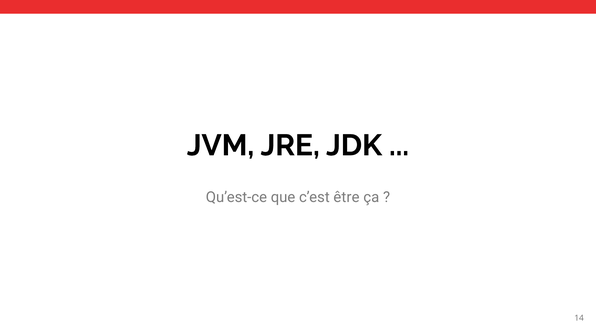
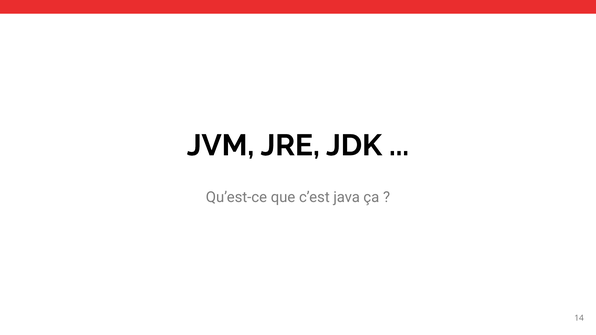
être: être -> java
